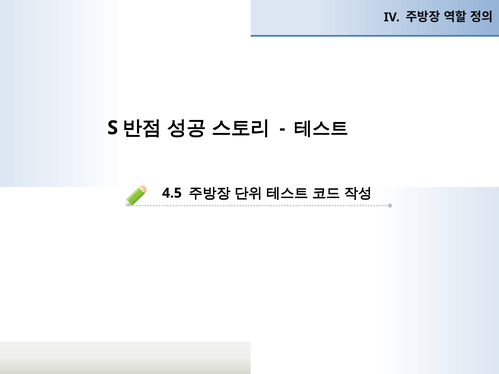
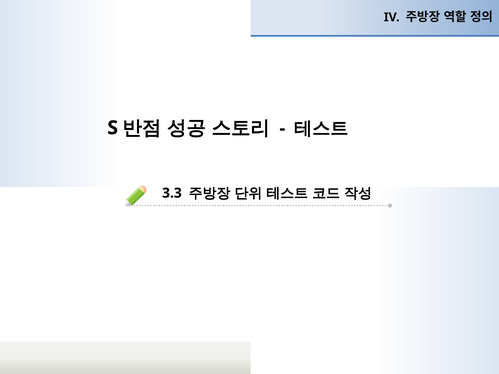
4.5: 4.5 -> 3.3
